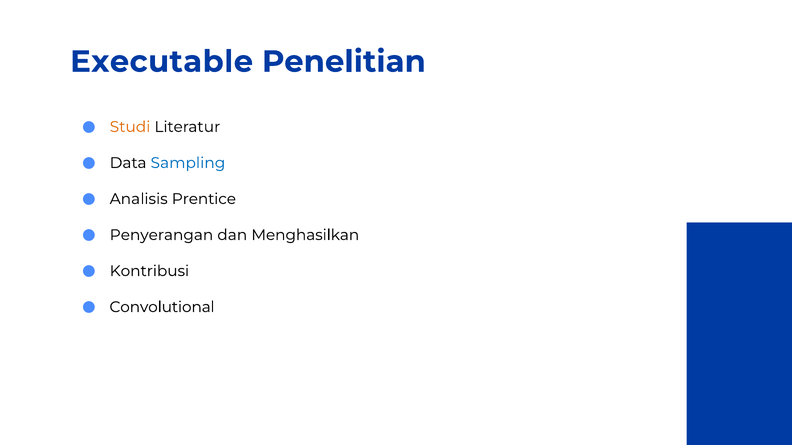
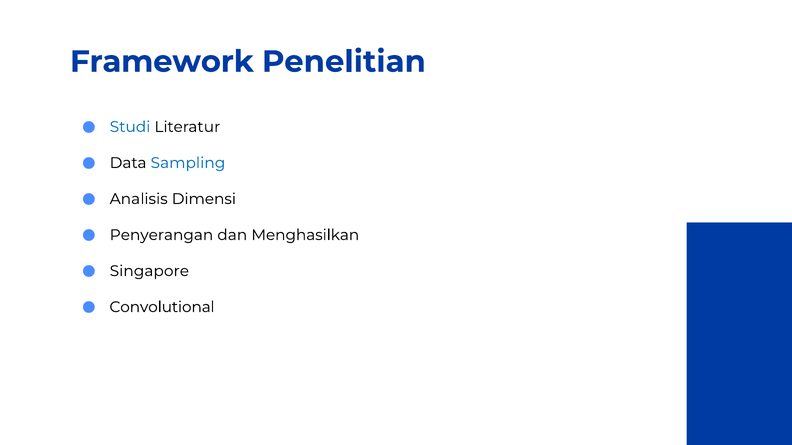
Executable: Executable -> Framework
Studi colour: orange -> blue
Prentice: Prentice -> Dimensi
Kontribusi: Kontribusi -> Singapore
